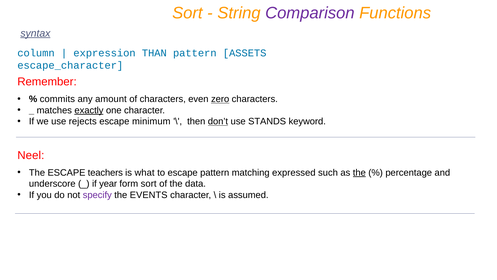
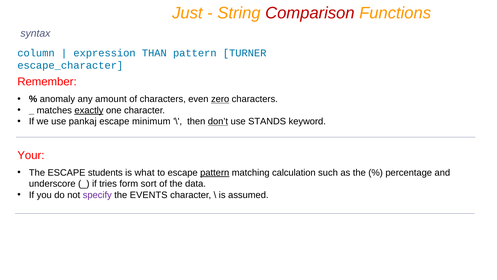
Sort at (187, 13): Sort -> Just
Comparison colour: purple -> red
syntax underline: present -> none
ASSETS: ASSETS -> TURNER
commits: commits -> anomaly
rejects: rejects -> pankaj
Neel: Neel -> Your
teachers: teachers -> students
pattern at (215, 172) underline: none -> present
expressed: expressed -> calculation
the at (359, 172) underline: present -> none
year: year -> tries
